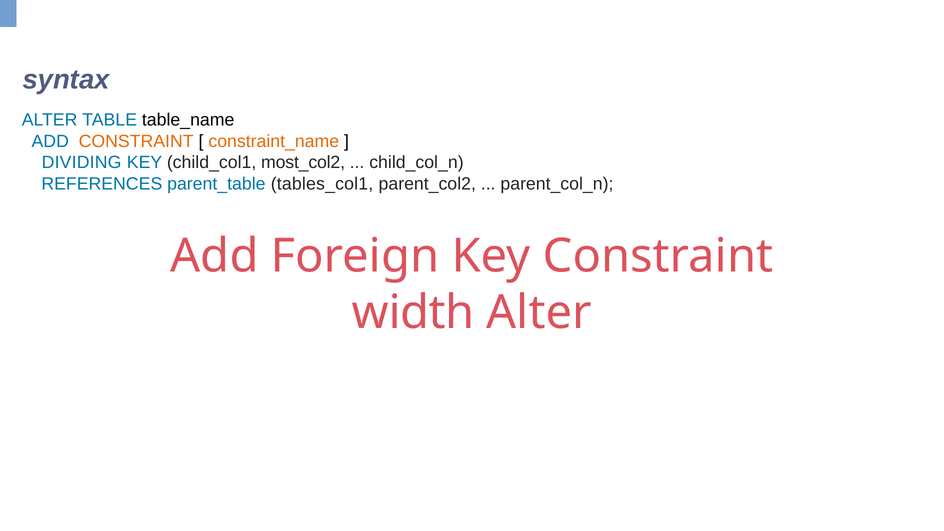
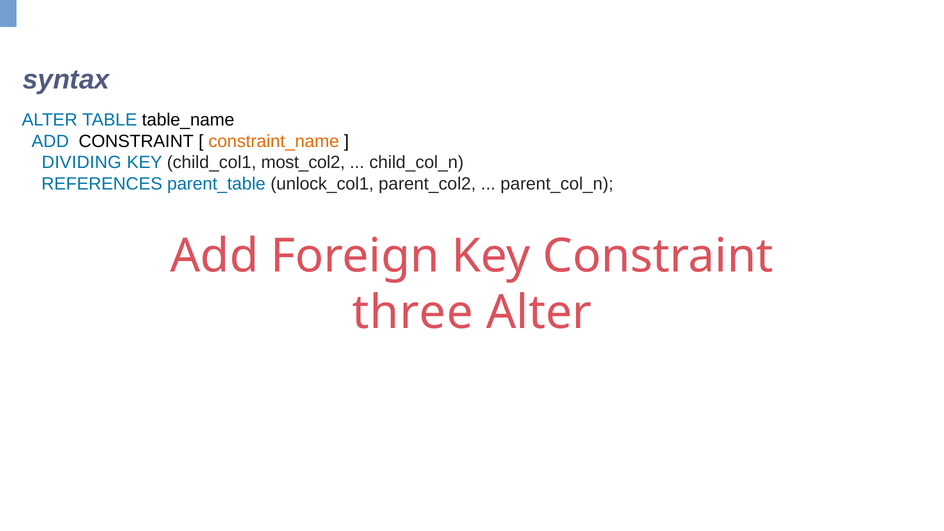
CONSTRAINT at (136, 141) colour: orange -> black
tables_col1: tables_col1 -> unlock_col1
width: width -> three
